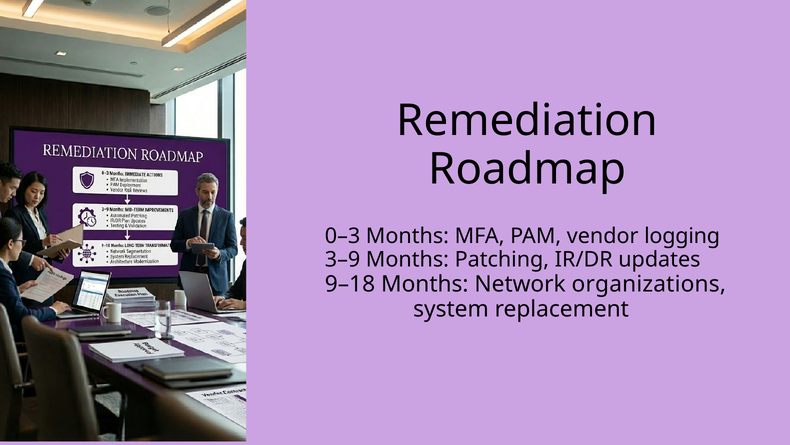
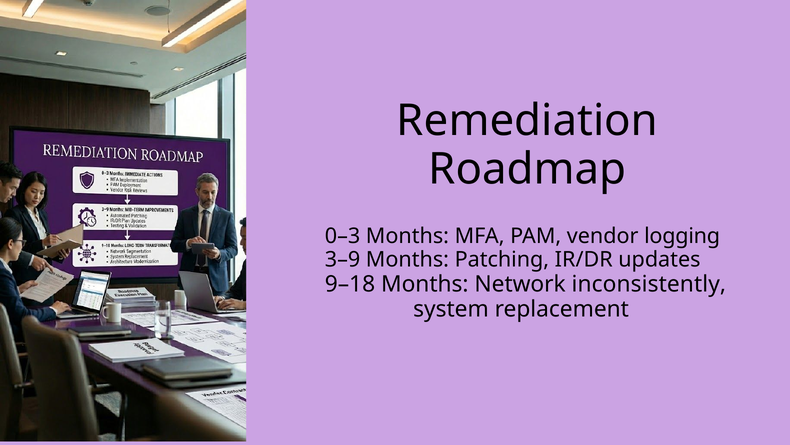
organizations: organizations -> inconsistently
